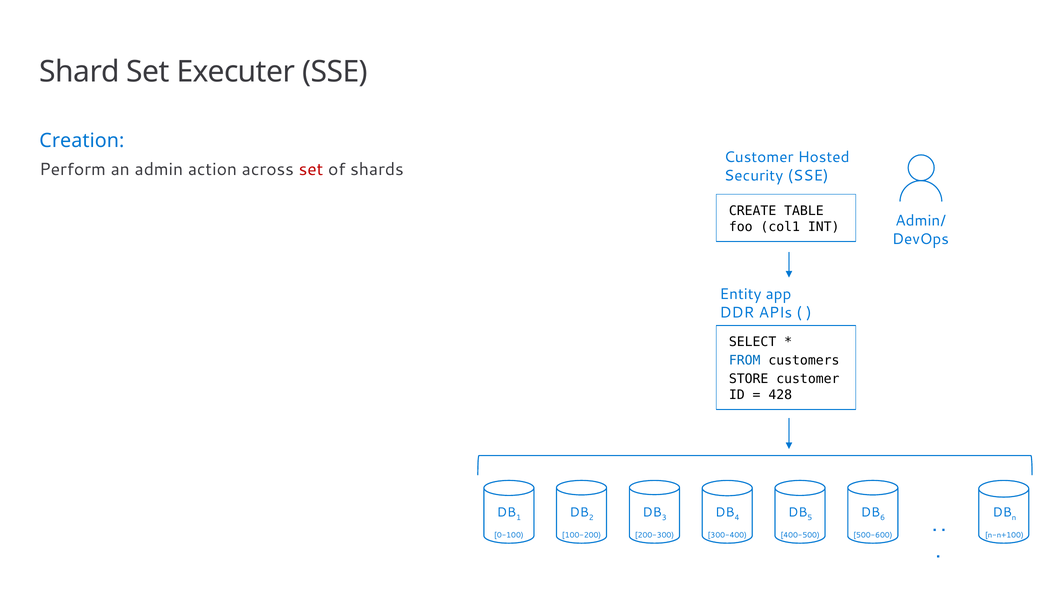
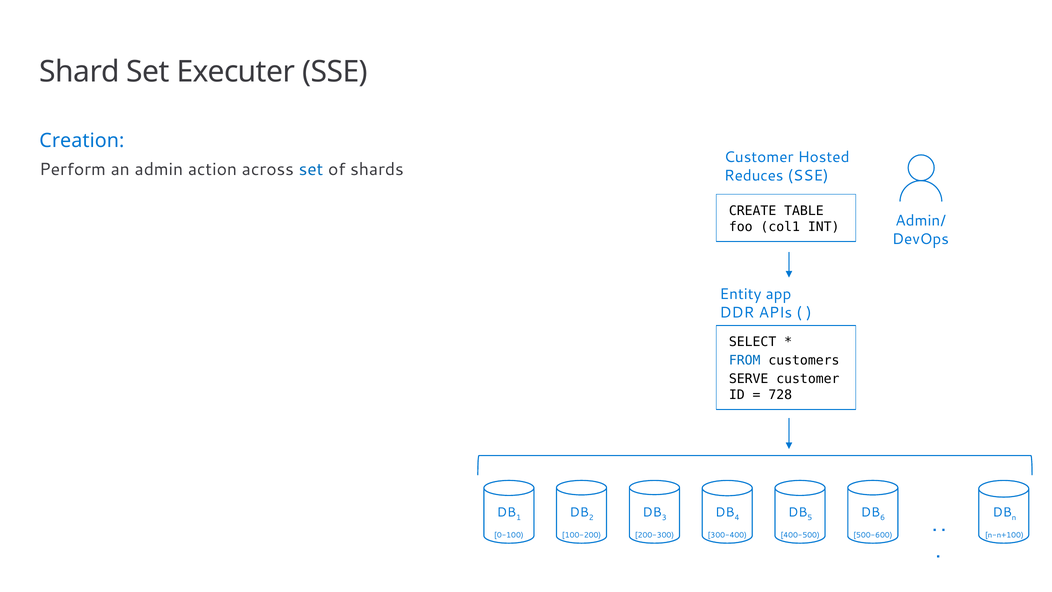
set at (311, 170) colour: red -> blue
Security: Security -> Reduces
STORE: STORE -> SERVE
428: 428 -> 728
